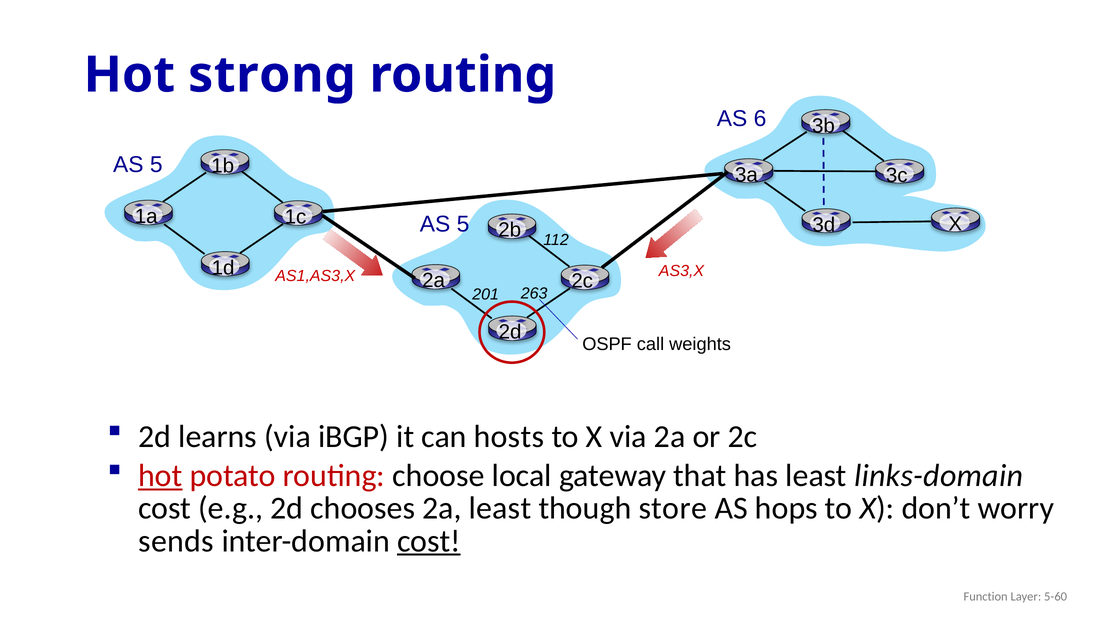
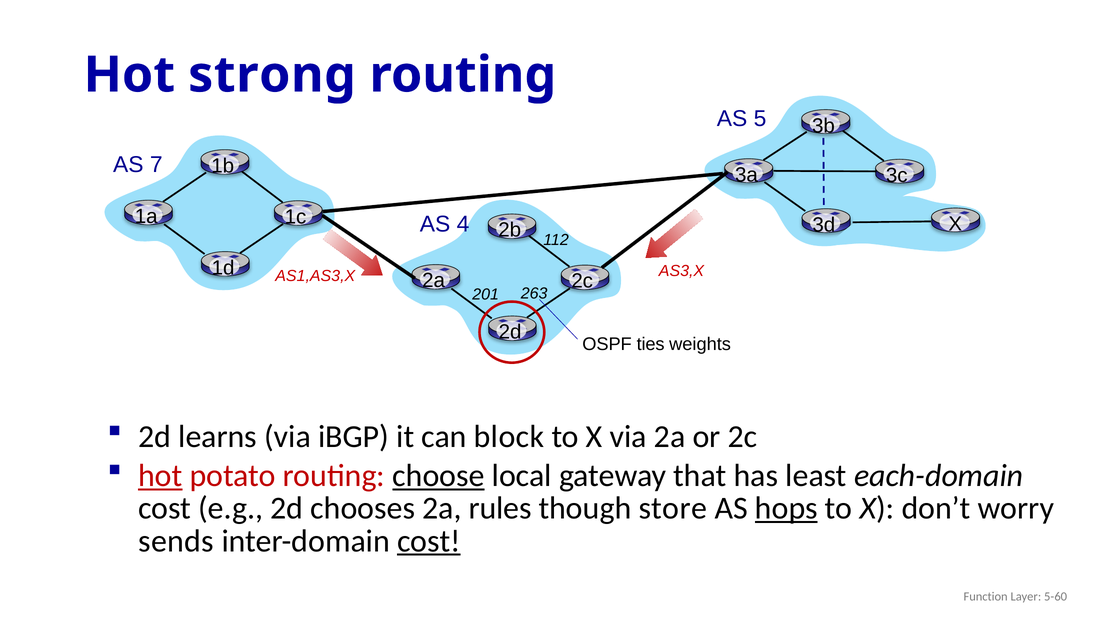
6: 6 -> 5
5 at (156, 165): 5 -> 7
5 at (463, 224): 5 -> 4
call: call -> ties
hosts: hosts -> block
choose underline: none -> present
links-domain: links-domain -> each-domain
2a least: least -> rules
hops underline: none -> present
